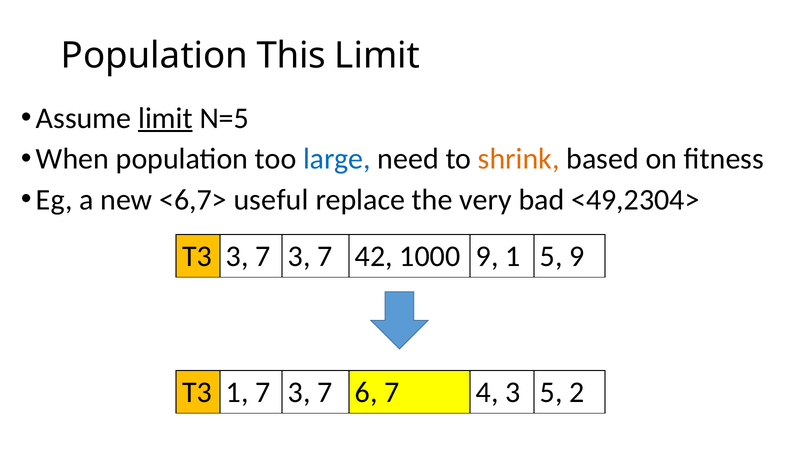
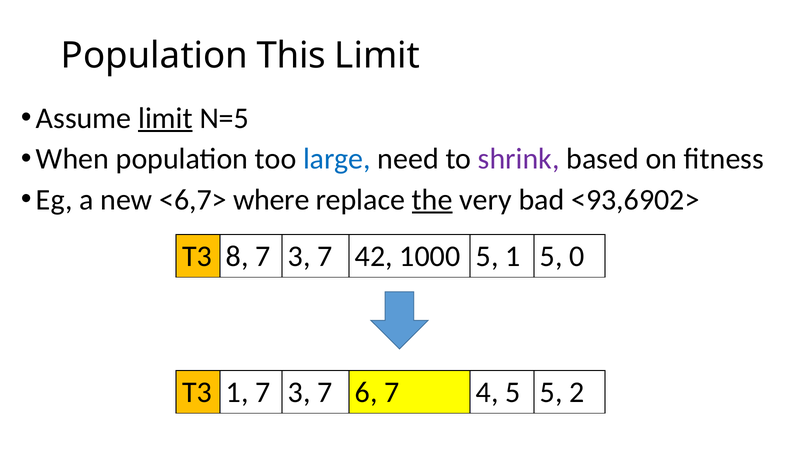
shrink colour: orange -> purple
useful: useful -> where
the underline: none -> present
<49,2304>: <49,2304> -> <93,6902>
T3 3: 3 -> 8
1000 9: 9 -> 5
5 9: 9 -> 0
4 3: 3 -> 5
